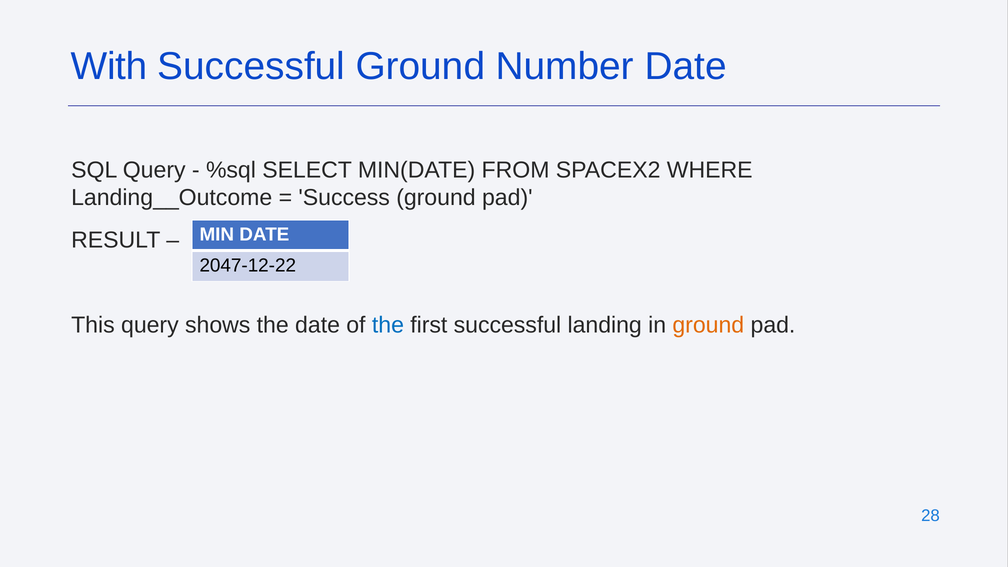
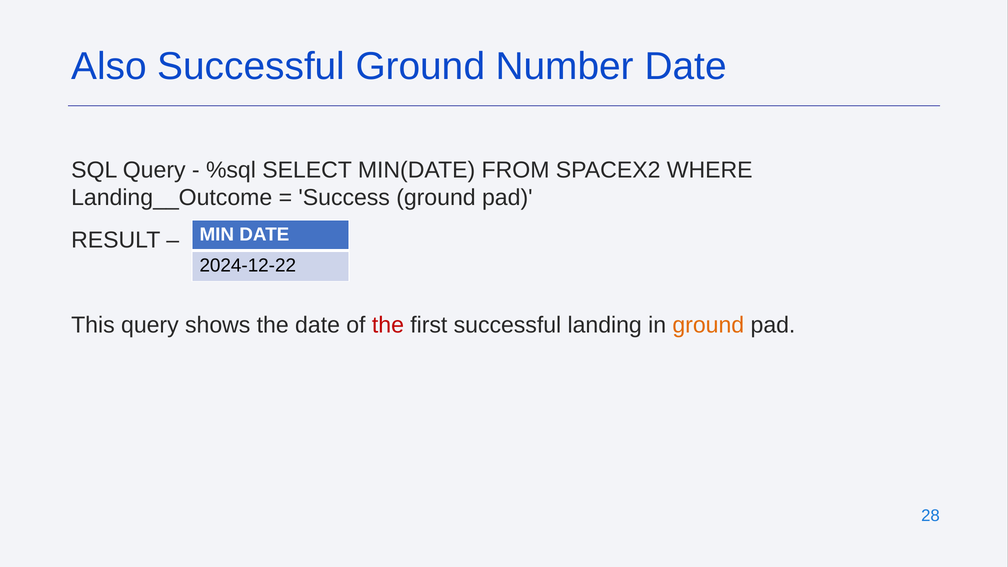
With: With -> Also
2047-12-22: 2047-12-22 -> 2024-12-22
the at (388, 325) colour: blue -> red
